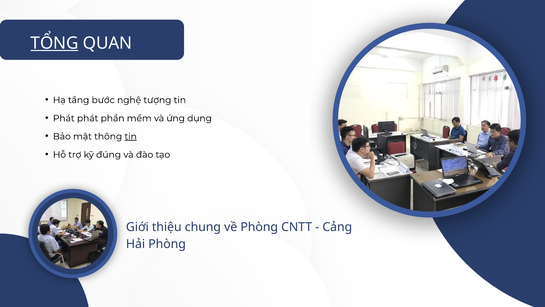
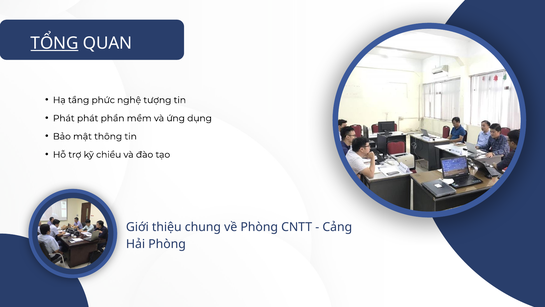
bước: bước -> phức
tin at (131, 136) underline: present -> none
đúng: đúng -> chiều
